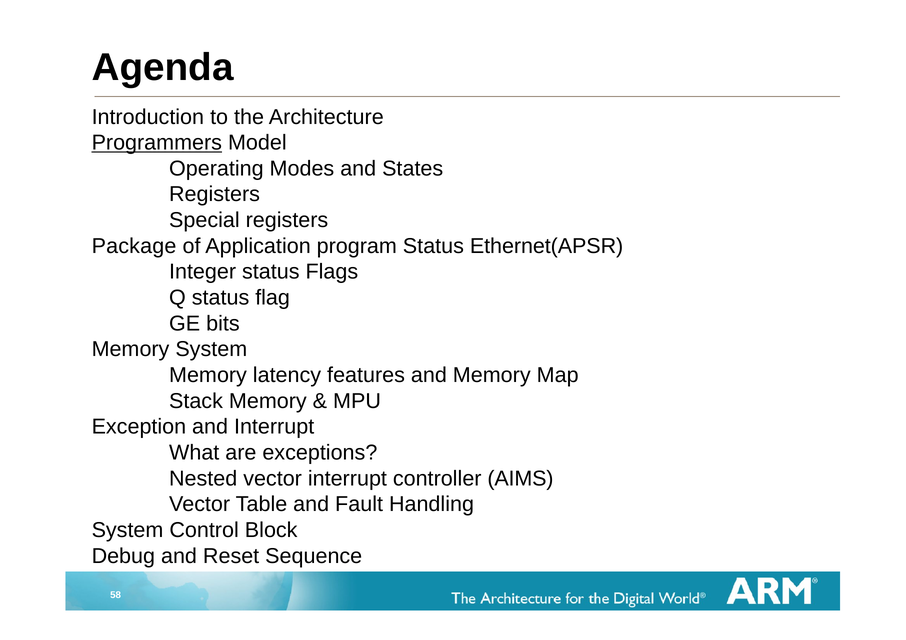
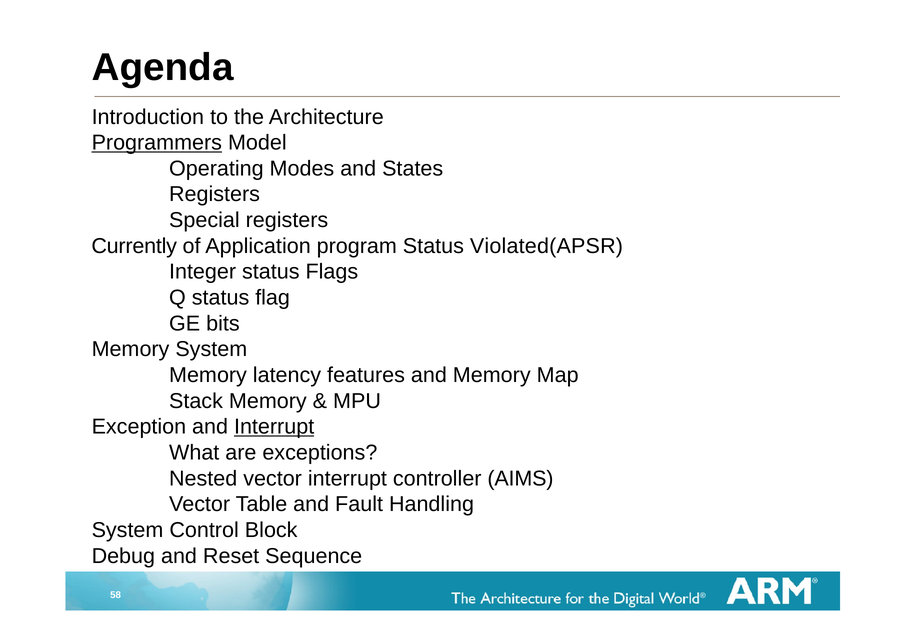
Package: Package -> Currently
Ethernet(APSR: Ethernet(APSR -> Violated(APSR
Interrupt at (274, 427) underline: none -> present
